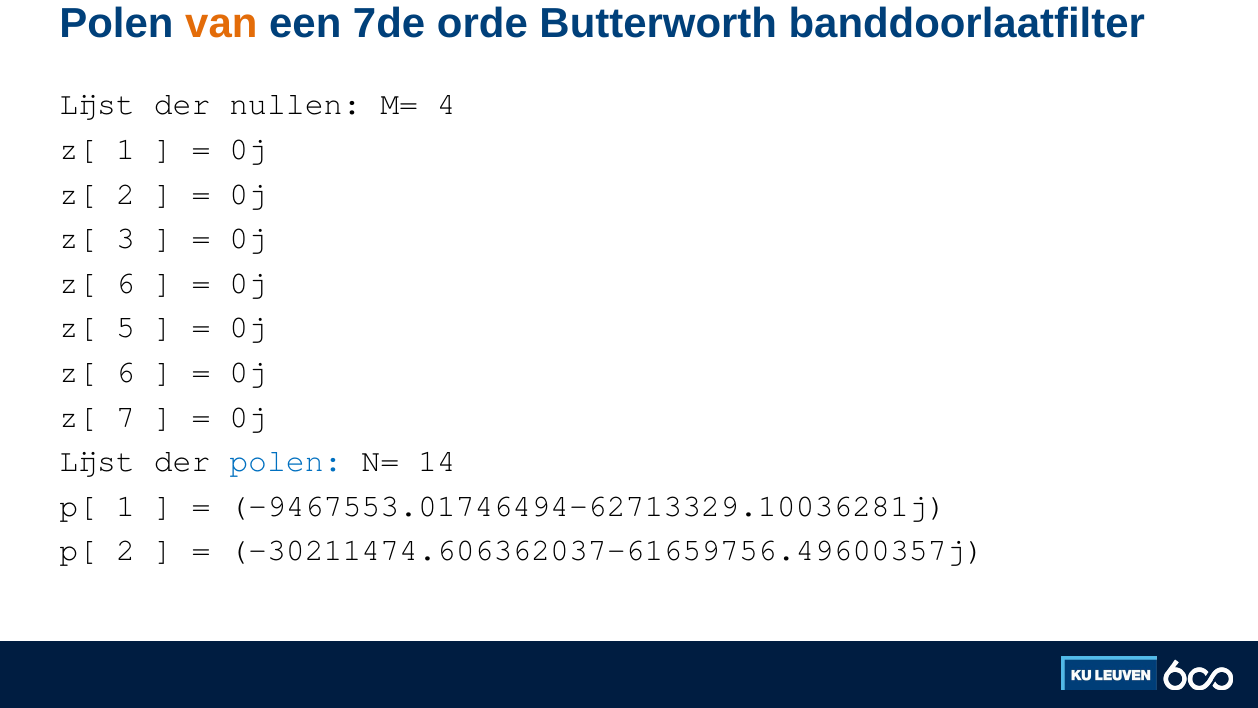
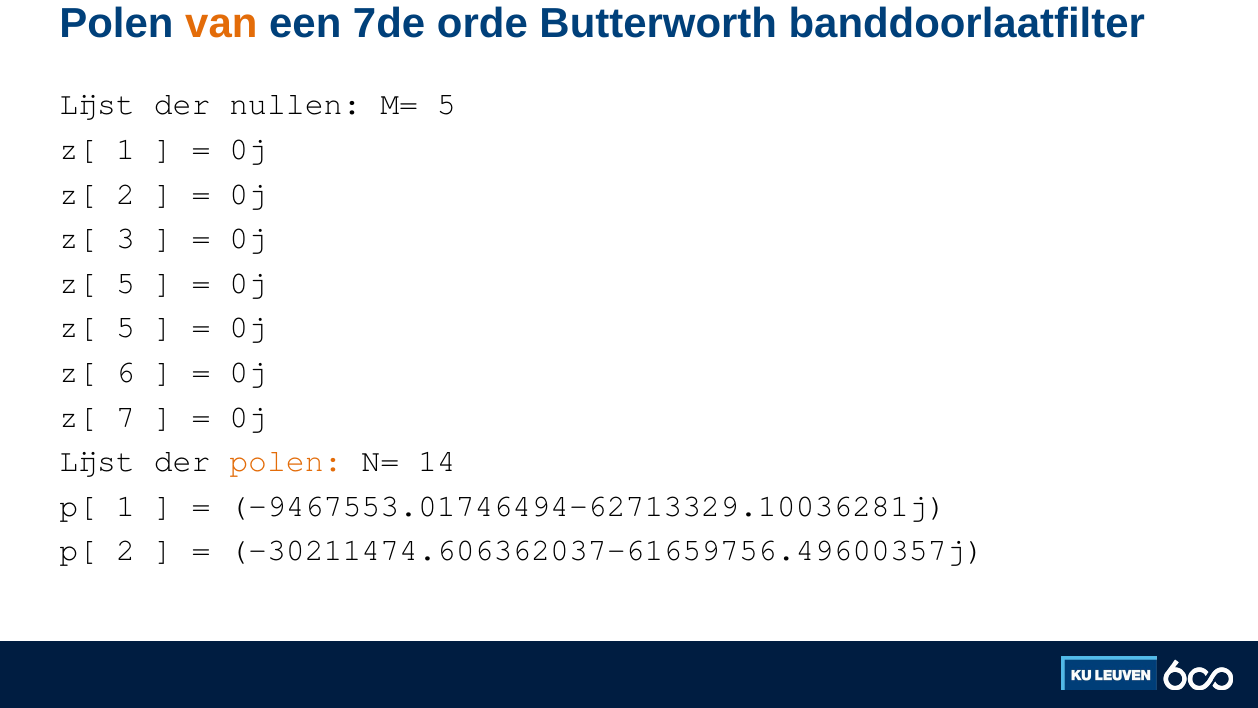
M= 4: 4 -> 5
6 at (126, 283): 6 -> 5
polen at (286, 461) colour: blue -> orange
